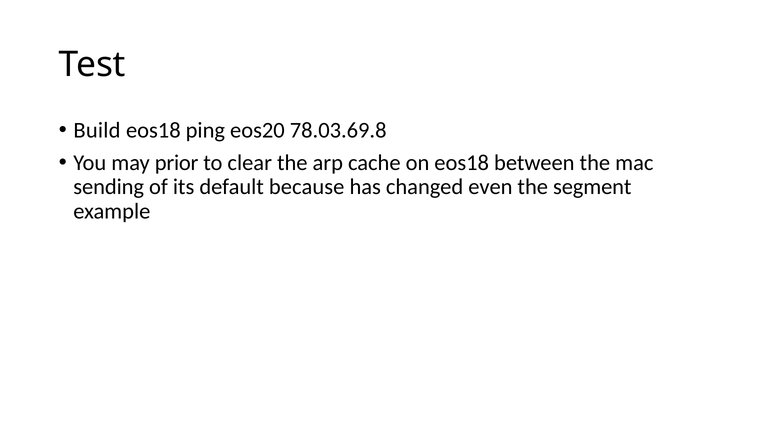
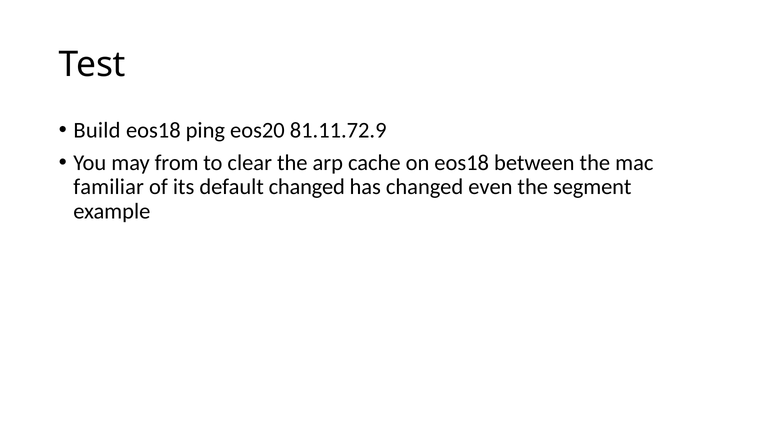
78.03.69.8: 78.03.69.8 -> 81.11.72.9
prior: prior -> from
sending: sending -> familiar
default because: because -> changed
